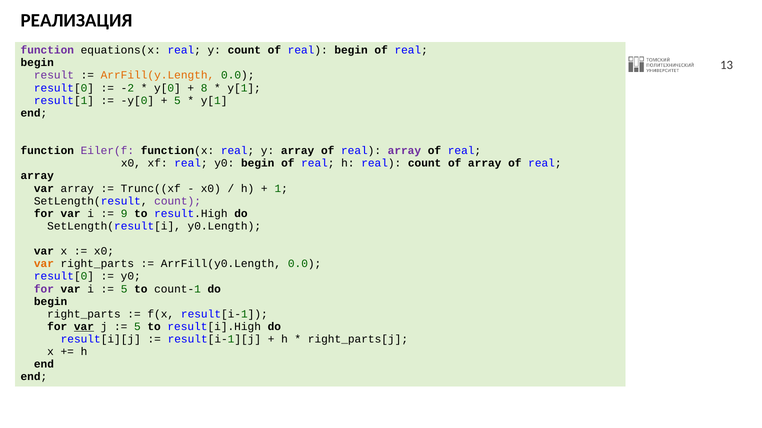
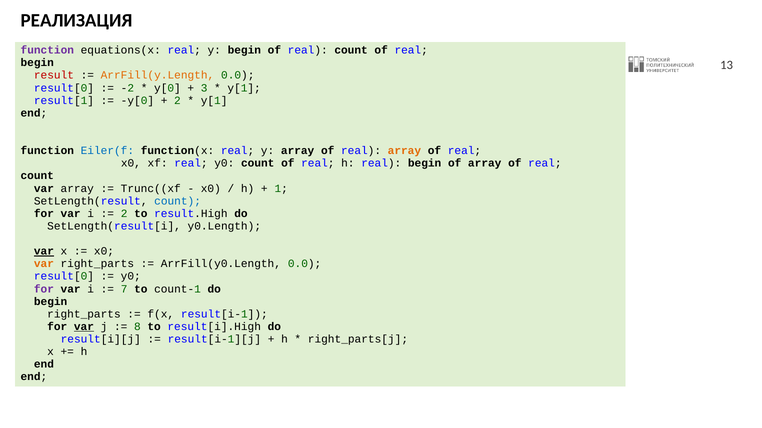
y count: count -> begin
begin at (351, 50): begin -> count
result colour: purple -> red
8: 8 -> 3
5 at (177, 101): 5 -> 2
Eiler(f colour: purple -> blue
array at (404, 151) colour: purple -> orange
y0 begin: begin -> count
h real count: count -> begin
array at (37, 176): array -> count
count at (178, 201) colour: purple -> blue
9 at (124, 214): 9 -> 2
var at (44, 252) underline: none -> present
5 at (124, 289): 5 -> 7
5 at (137, 327): 5 -> 8
